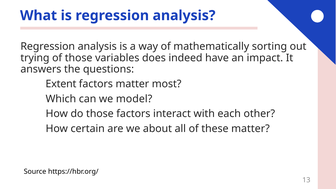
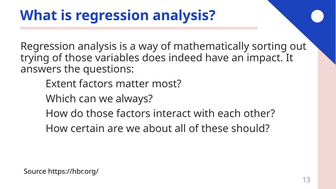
model: model -> always
these matter: matter -> should
